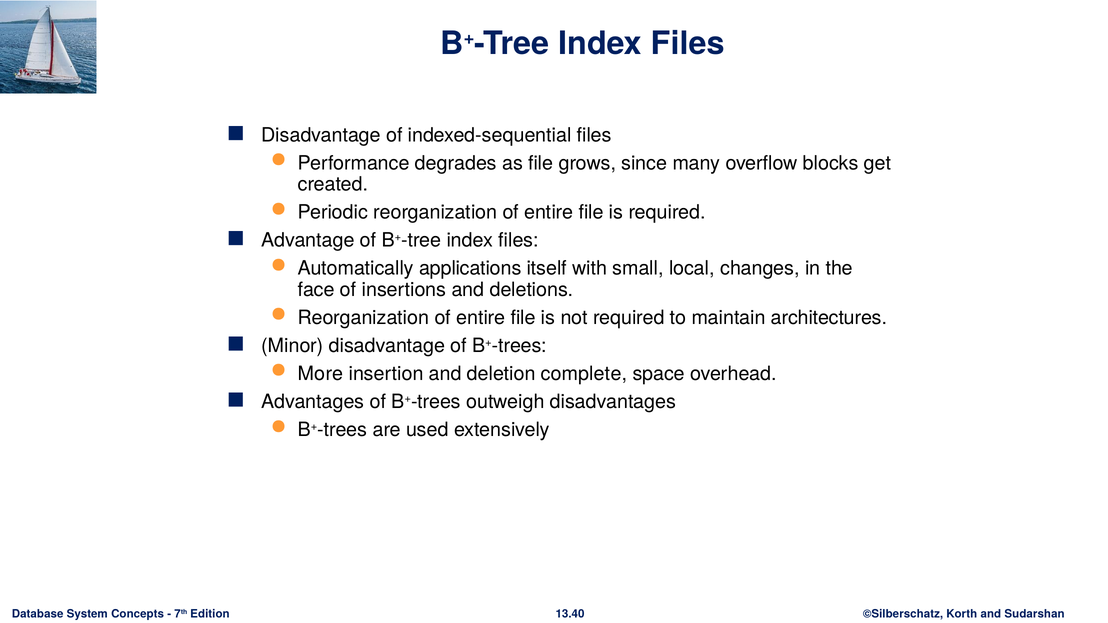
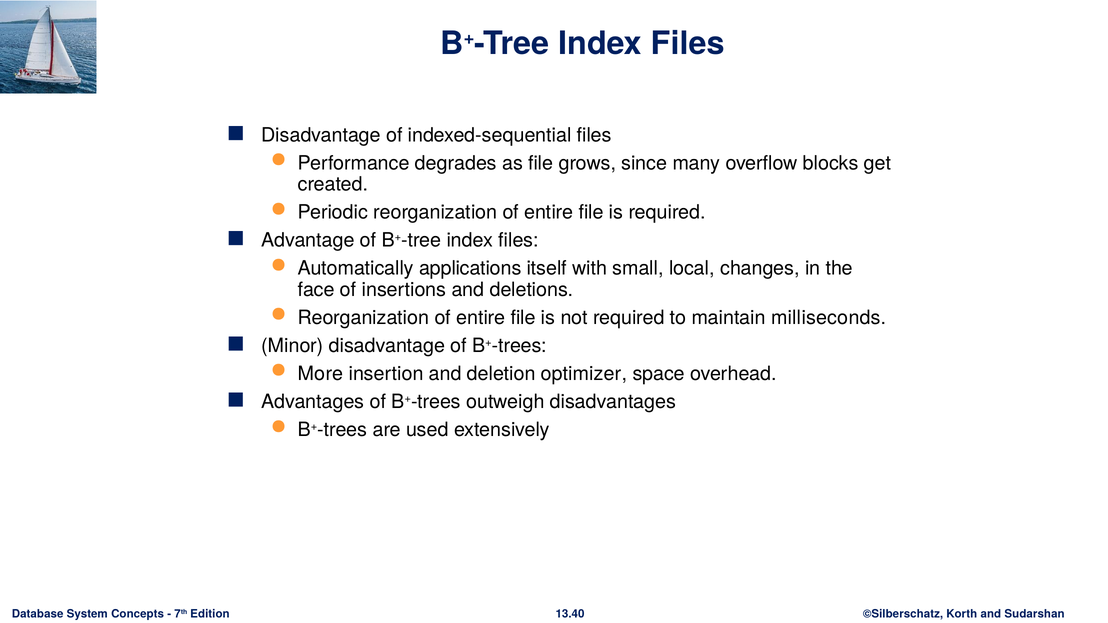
architectures: architectures -> milliseconds
complete: complete -> optimizer
